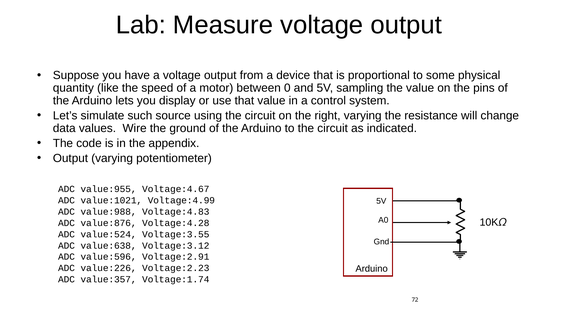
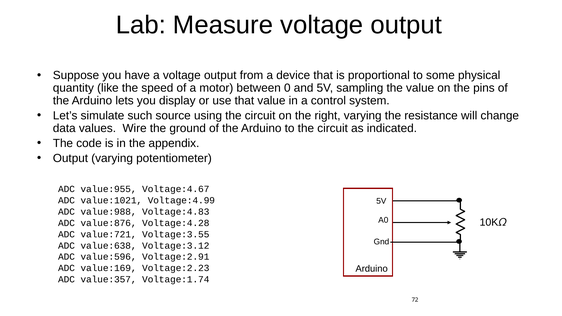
value:524: value:524 -> value:721
value:226: value:226 -> value:169
